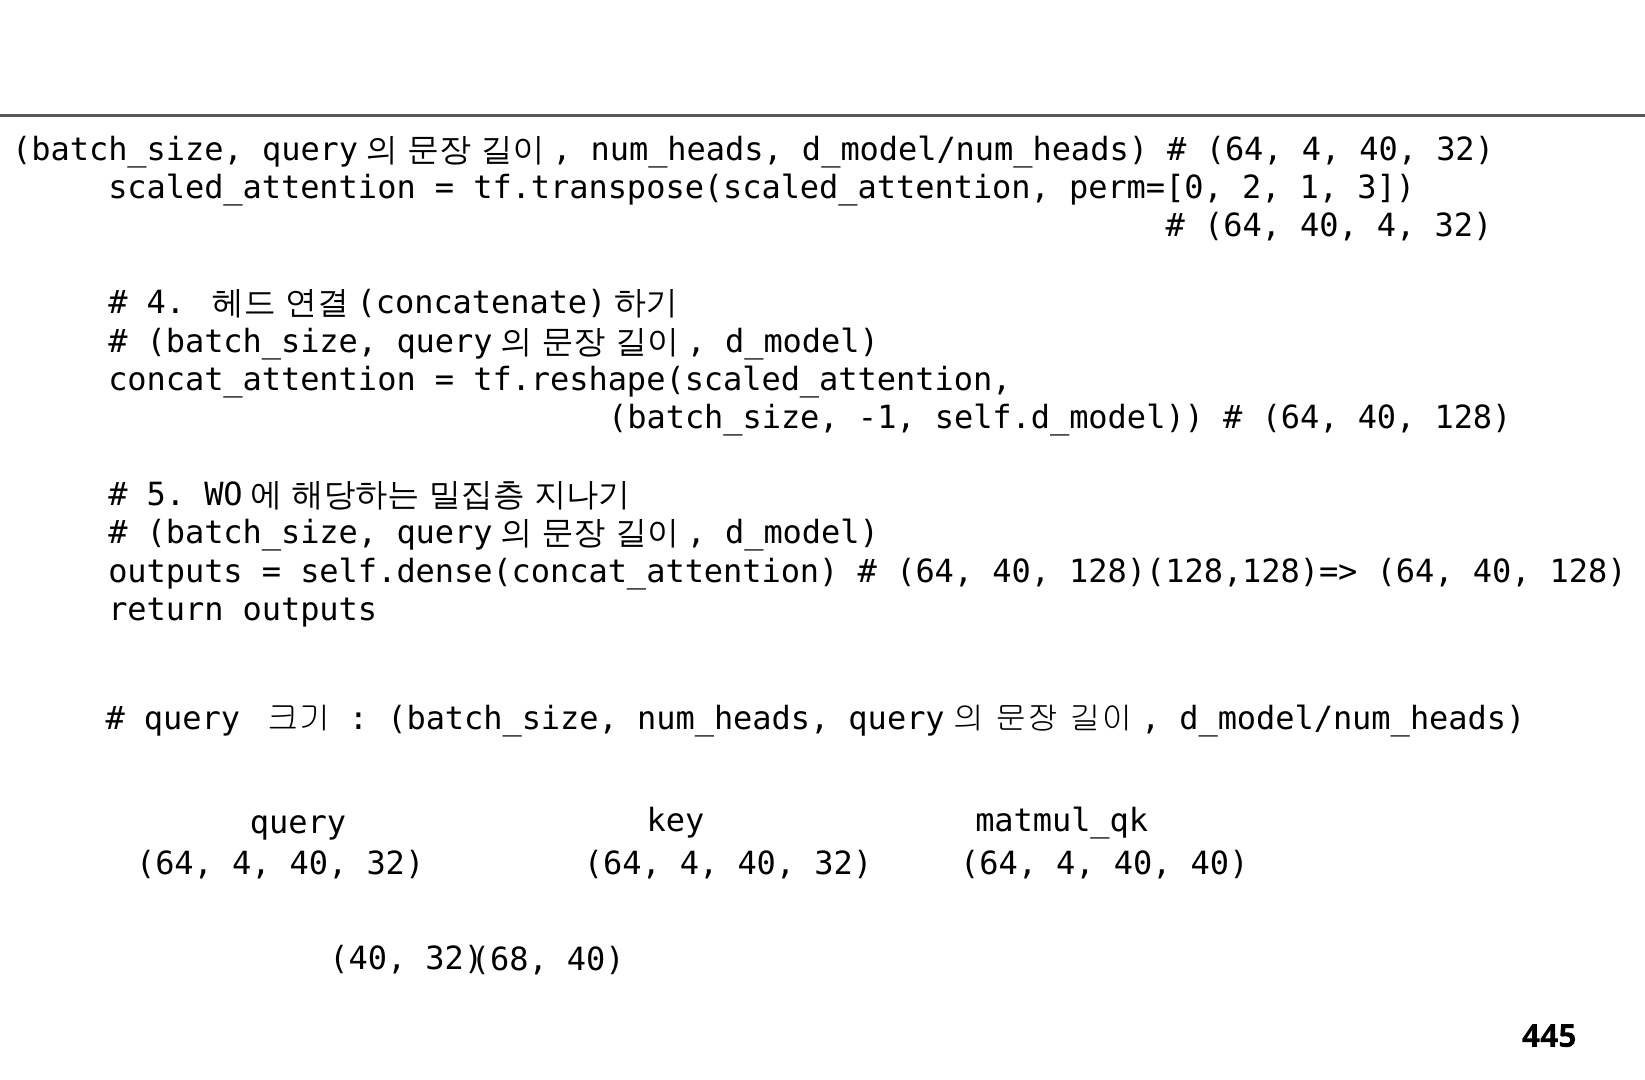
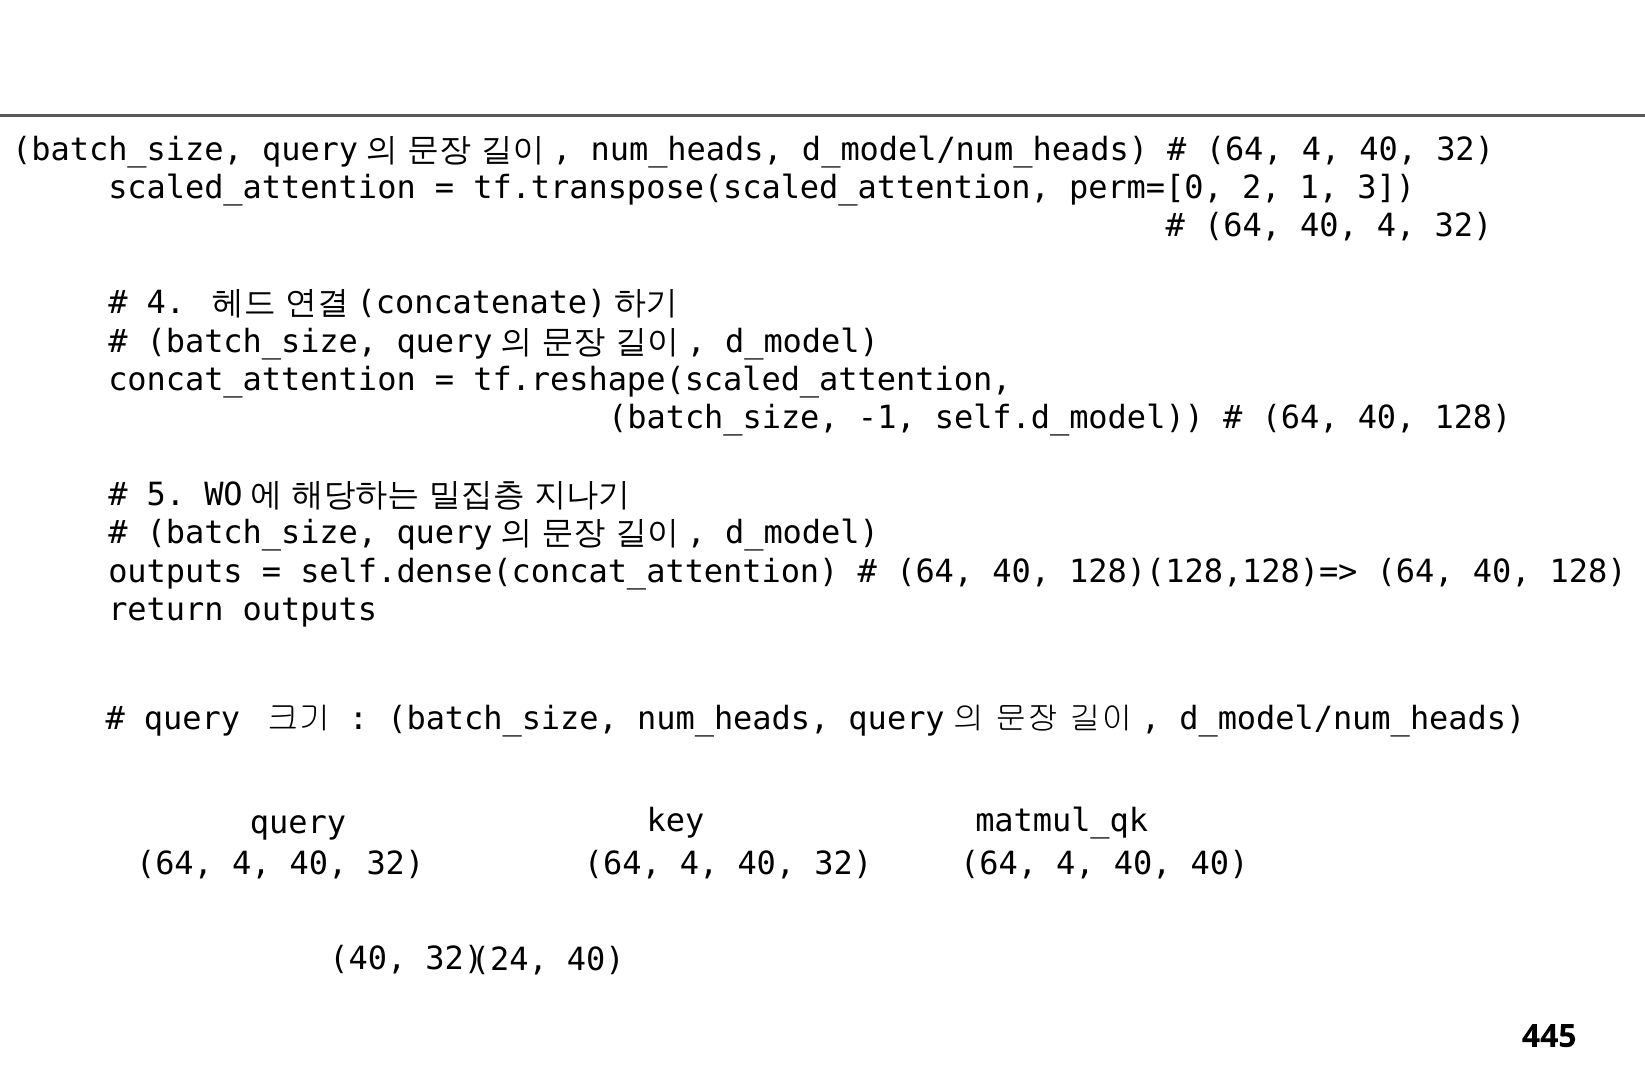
68: 68 -> 24
